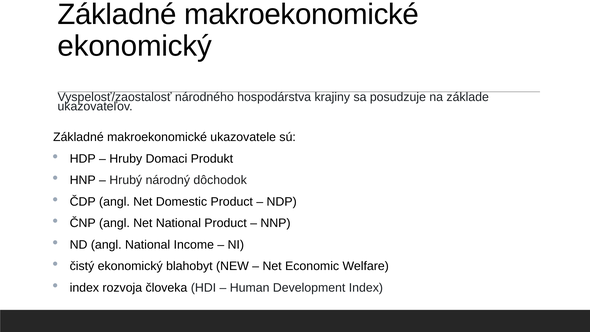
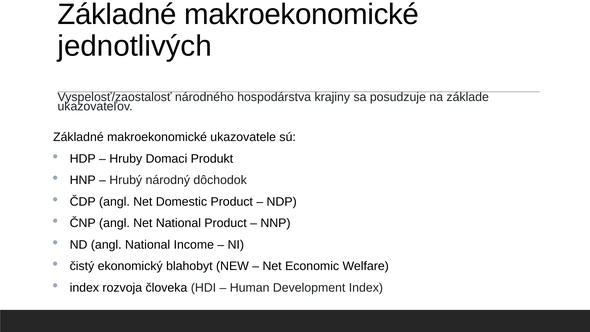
ekonomický at (135, 46): ekonomický -> jednotlivých
